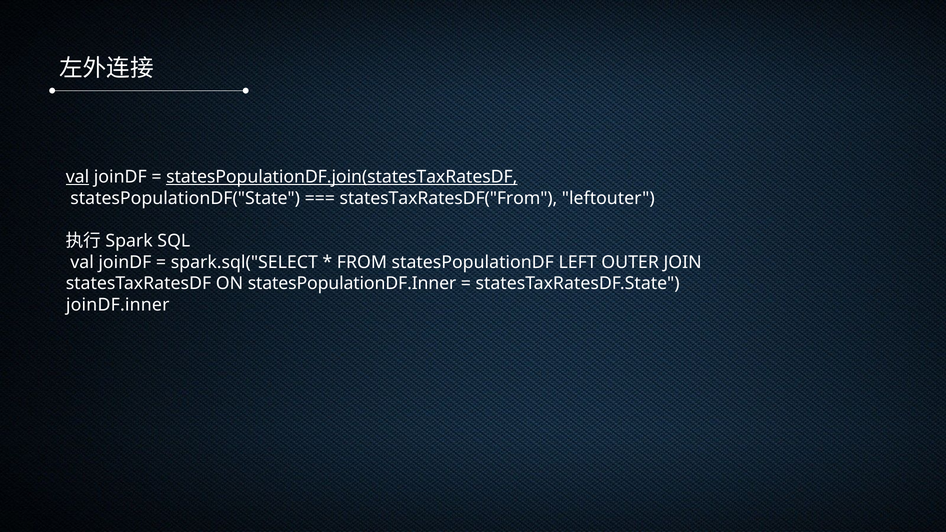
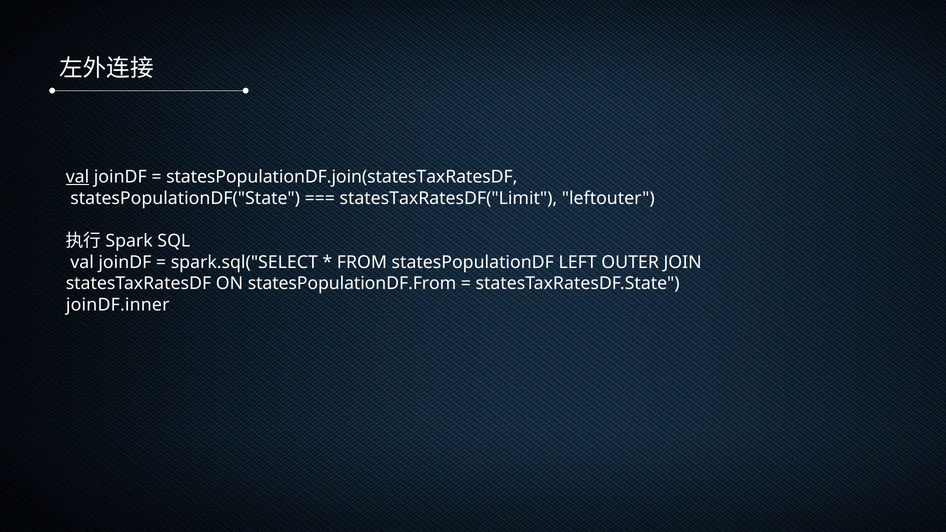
statesPopulationDF.join(statesTaxRatesDF underline: present -> none
statesTaxRatesDF("From: statesTaxRatesDF("From -> statesTaxRatesDF("Limit
statesPopulationDF.Inner: statesPopulationDF.Inner -> statesPopulationDF.From
